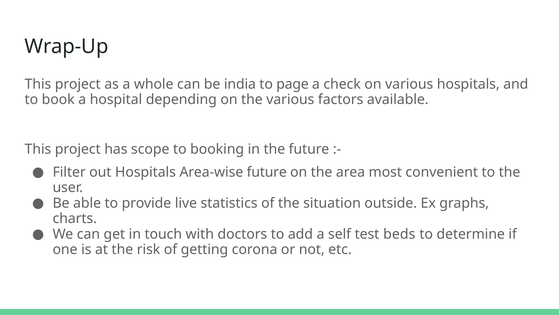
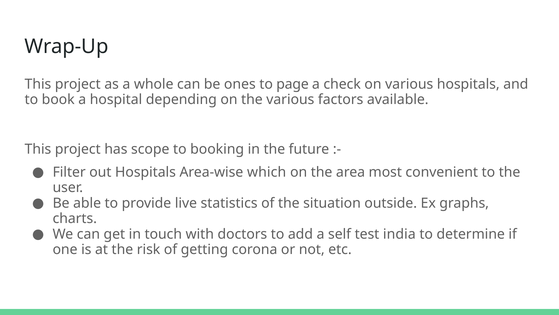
india: india -> ones
Area-wise future: future -> which
beds: beds -> india
